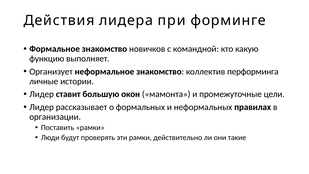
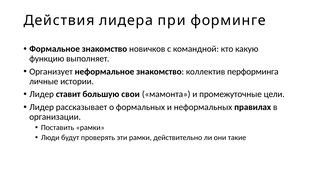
окон: окон -> свои
